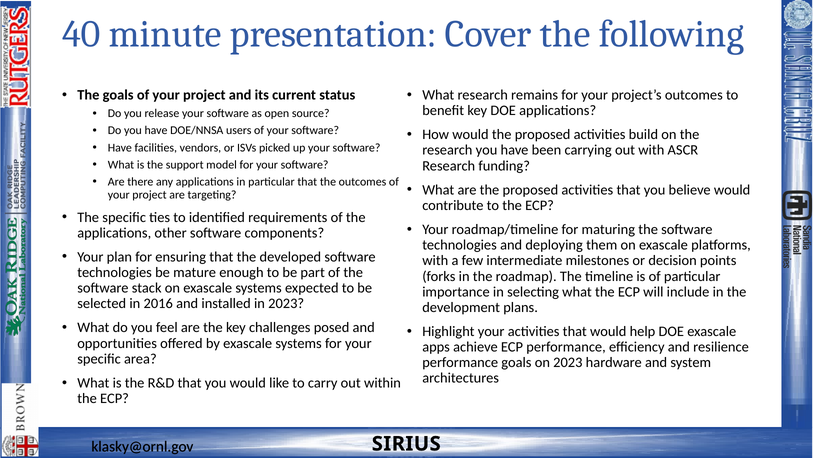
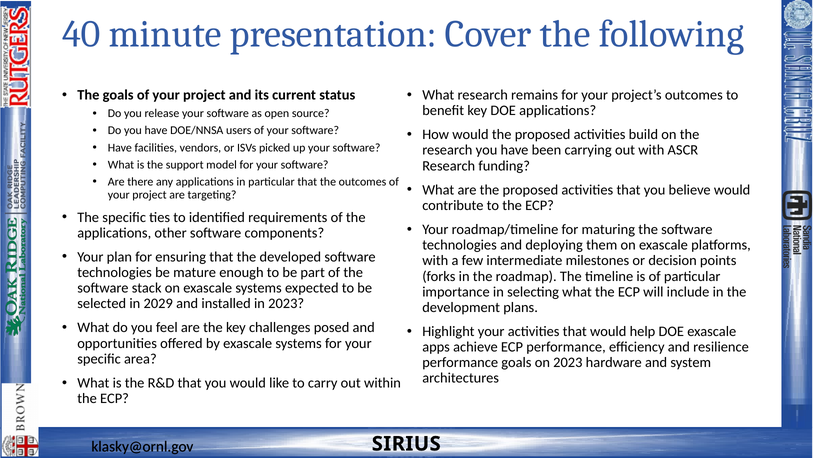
2016: 2016 -> 2029
